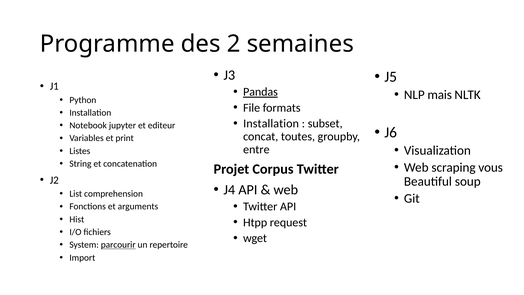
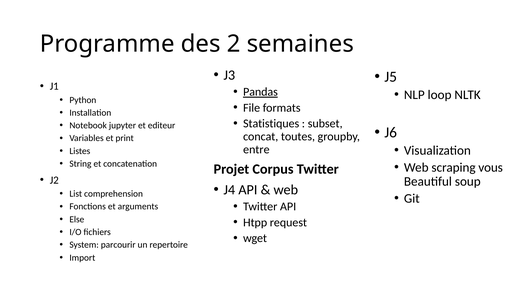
mais: mais -> loop
Installation at (271, 123): Installation -> Statistiques
Hist: Hist -> Else
parcourir underline: present -> none
